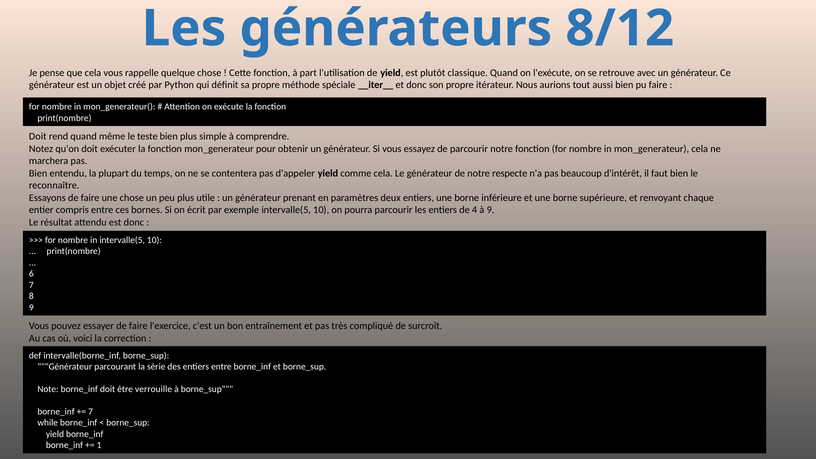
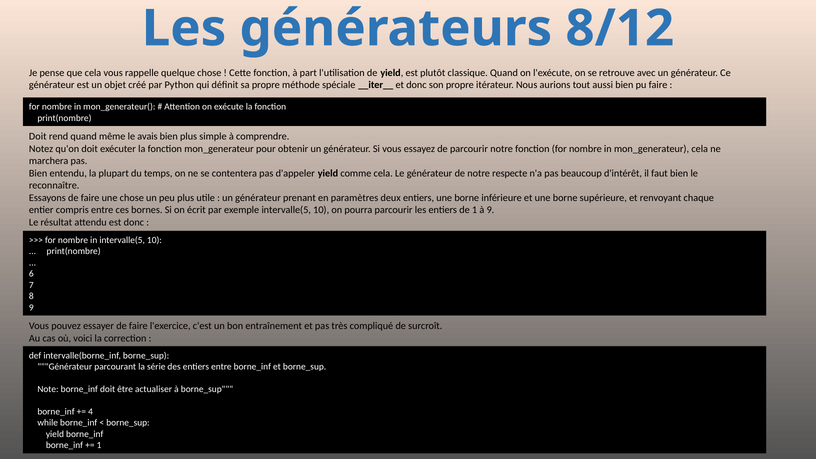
teste: teste -> avais
de 4: 4 -> 1
verrouille: verrouille -> actualiser
7 at (91, 412): 7 -> 4
